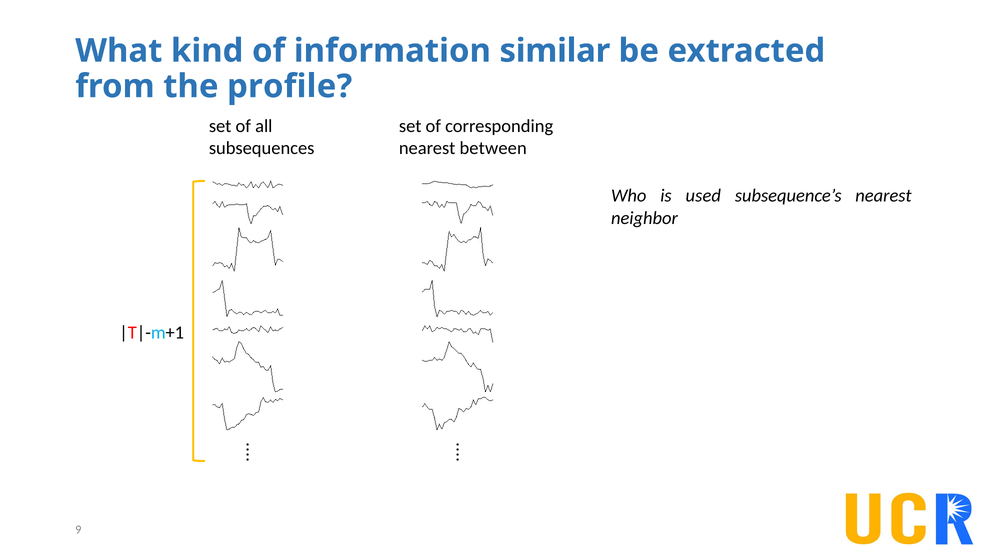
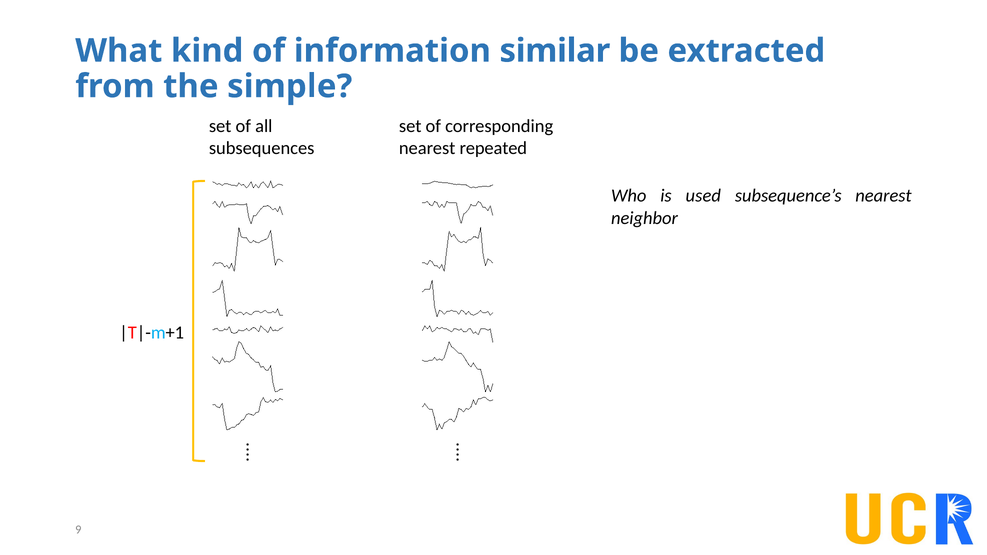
profile: profile -> simple
between: between -> repeated
